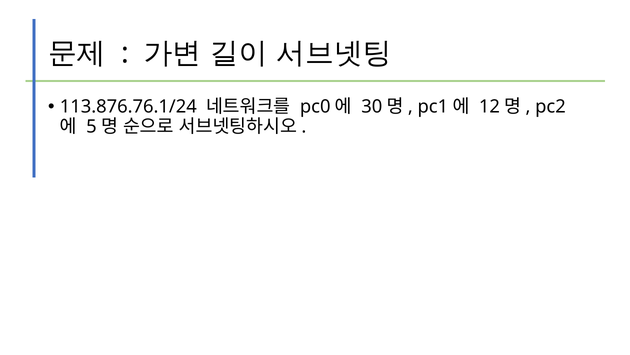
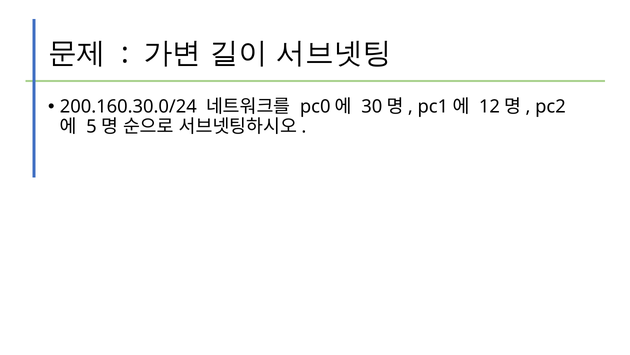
113.876.76.1/24: 113.876.76.1/24 -> 200.160.30.0/24
